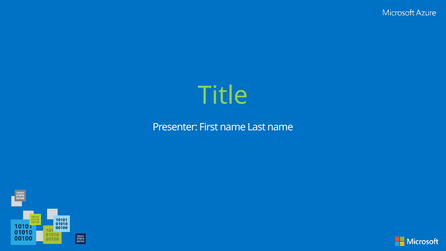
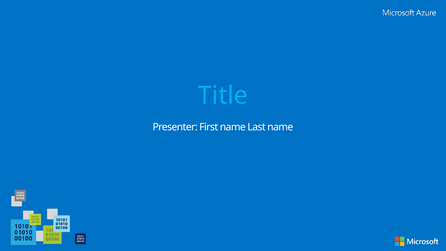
Title colour: light green -> light blue
